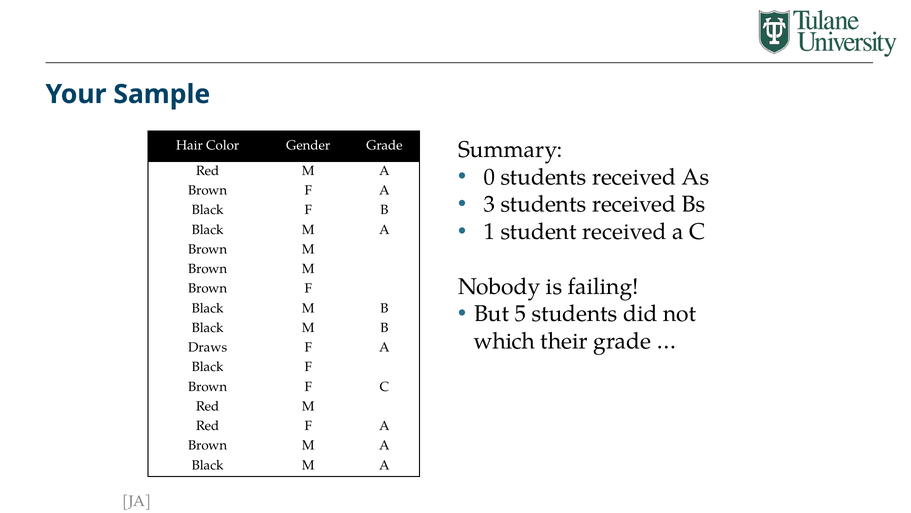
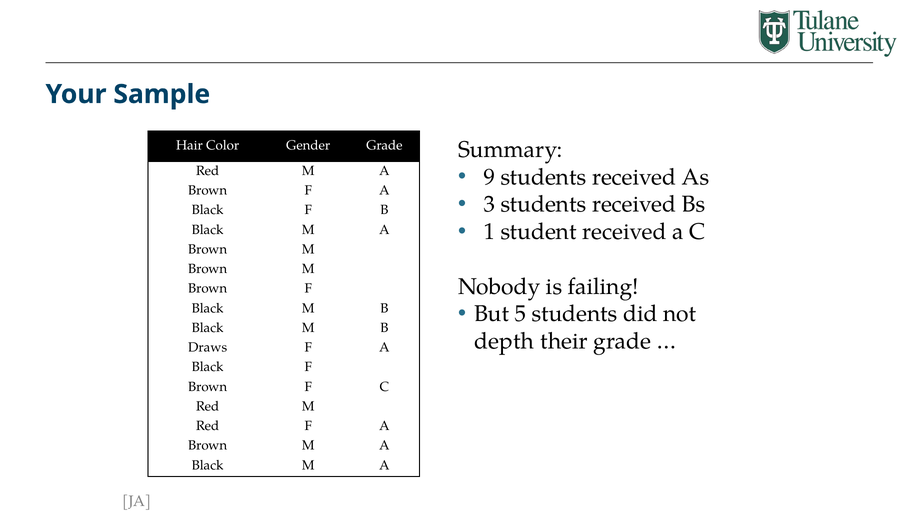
0: 0 -> 9
which: which -> depth
